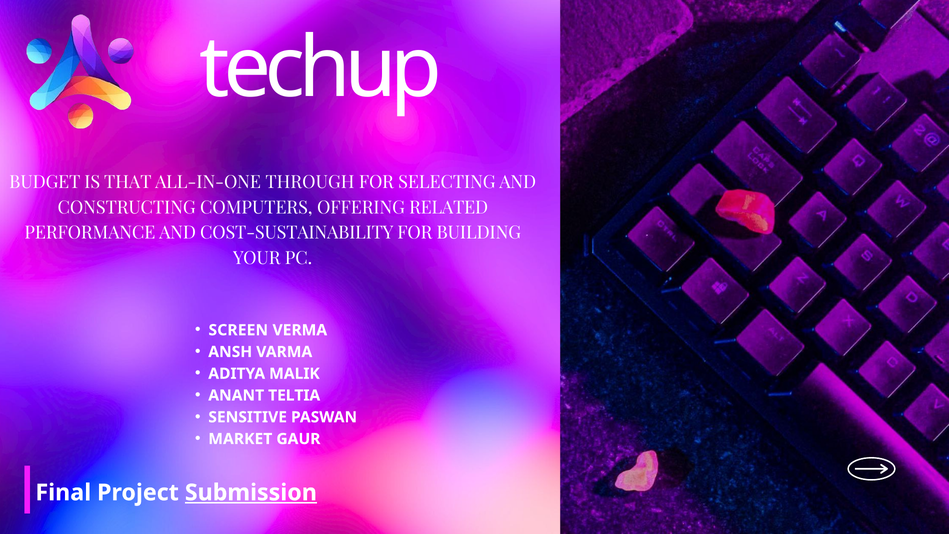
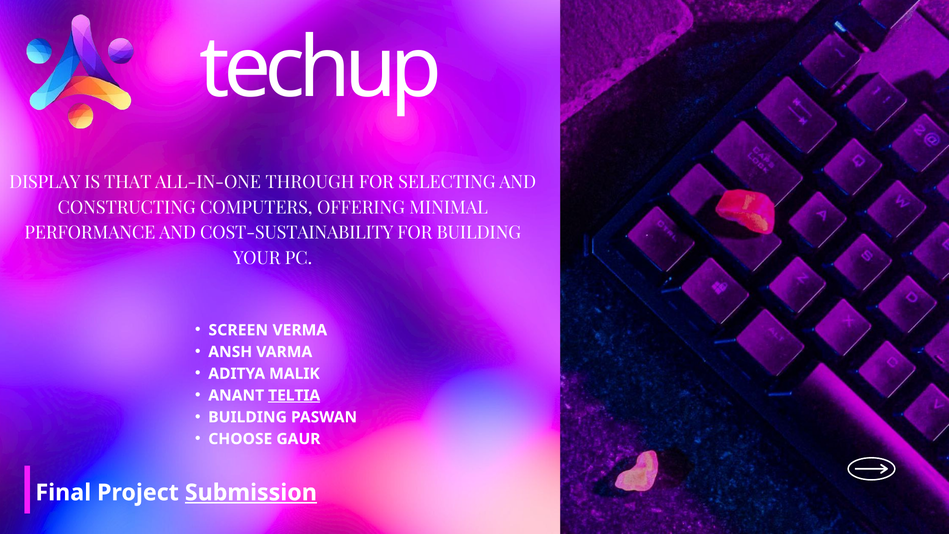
BUDGET: BUDGET -> DISPLAY
RELATED: RELATED -> MINIMAL
TELTIA underline: none -> present
SENSITIVE at (248, 417): SENSITIVE -> BUILDING
MARKET: MARKET -> CHOOSE
